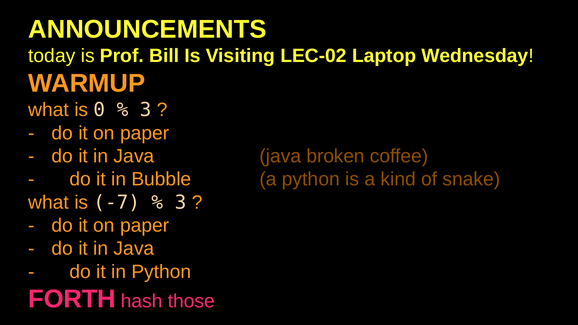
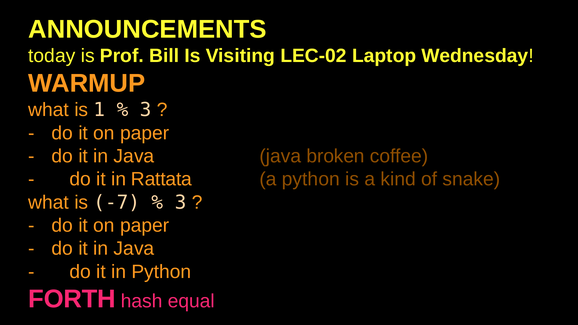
0: 0 -> 1
Bubble: Bubble -> Rattata
those: those -> equal
